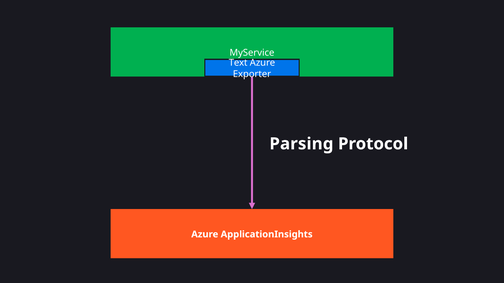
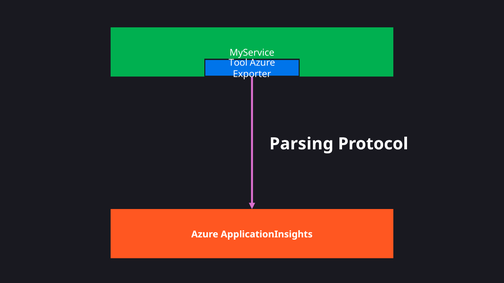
Text: Text -> Tool
